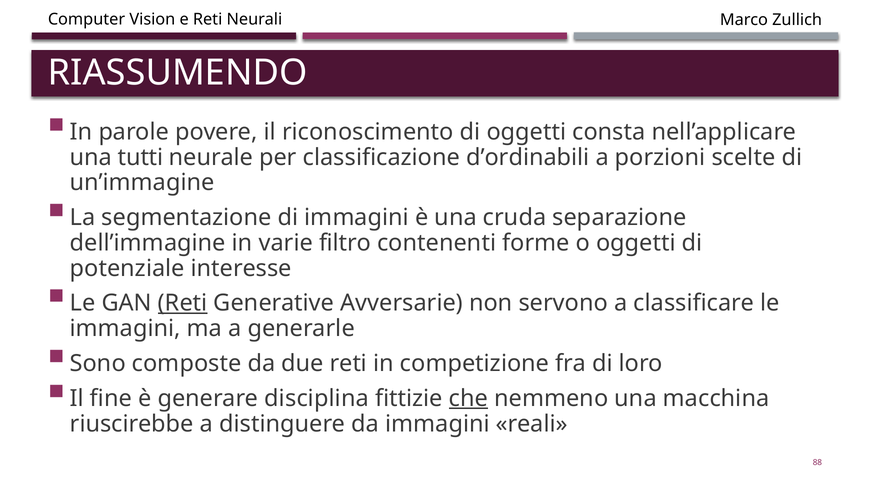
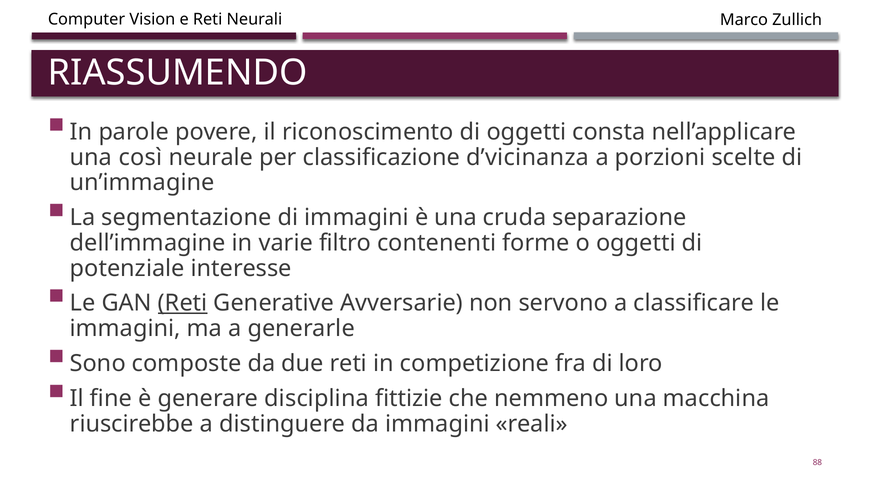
tutti: tutti -> così
d’ordinabili: d’ordinabili -> d’vicinanza
che underline: present -> none
